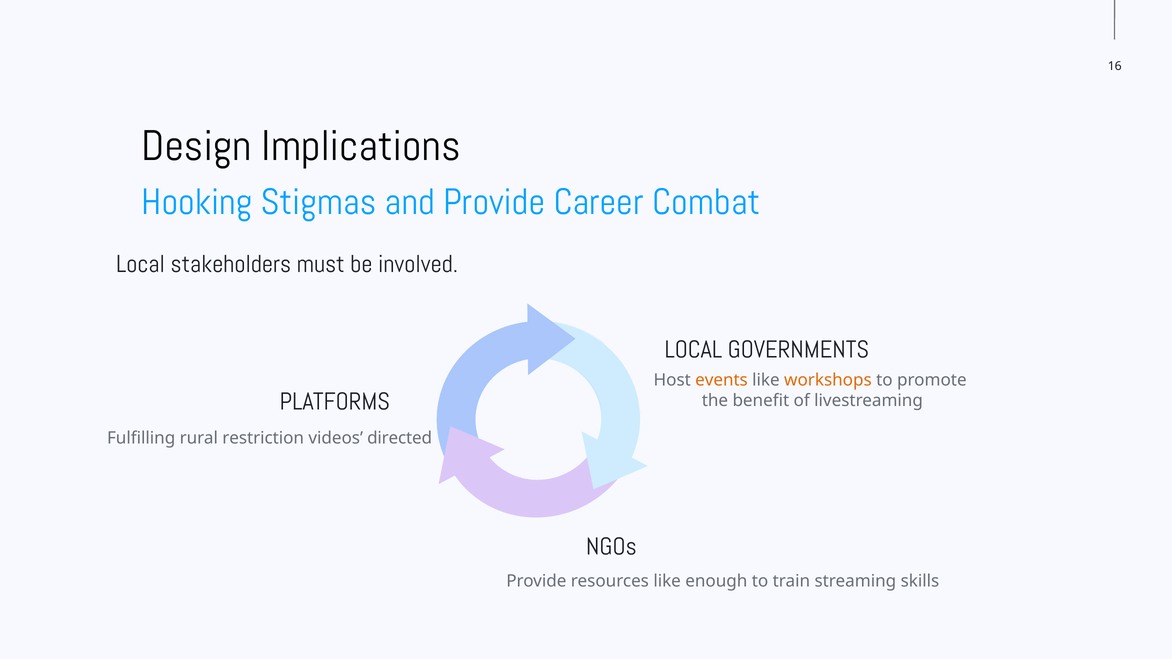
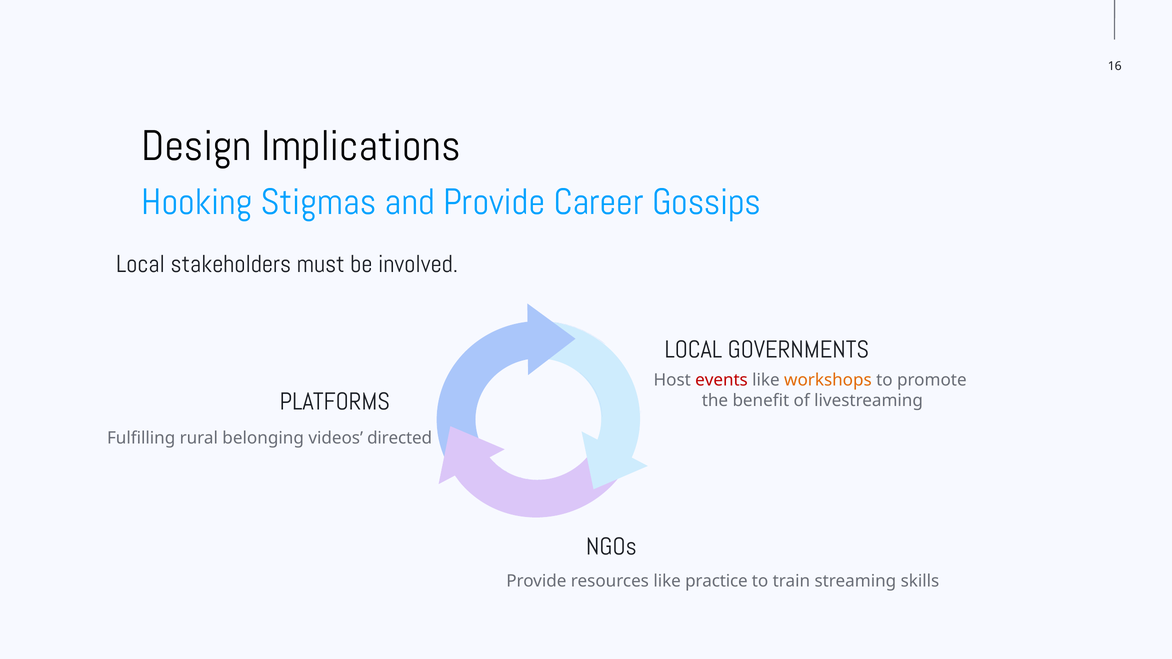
Combat: Combat -> Gossips
events colour: orange -> red
restriction: restriction -> belonging
enough: enough -> practice
